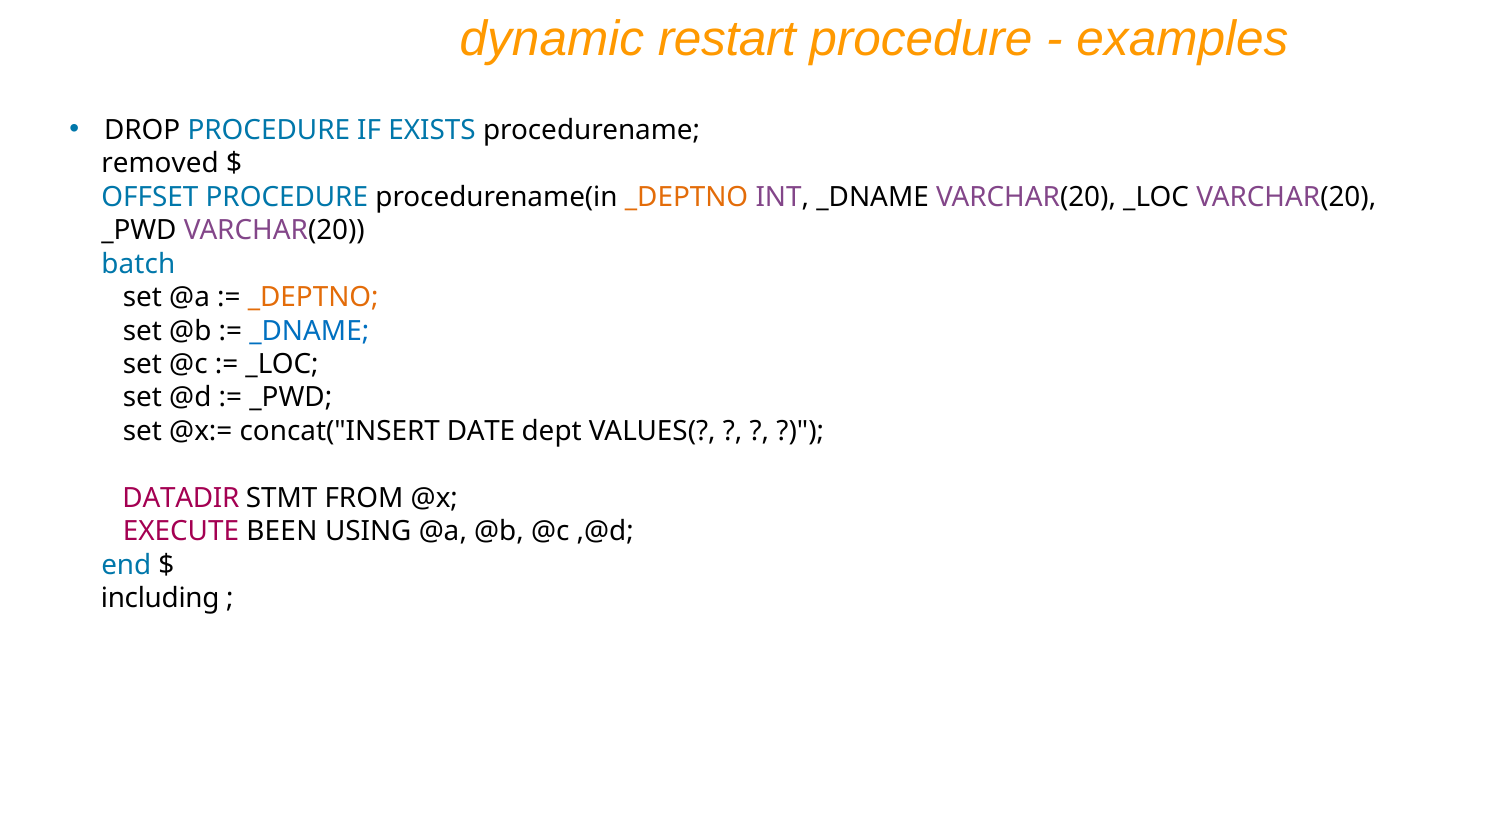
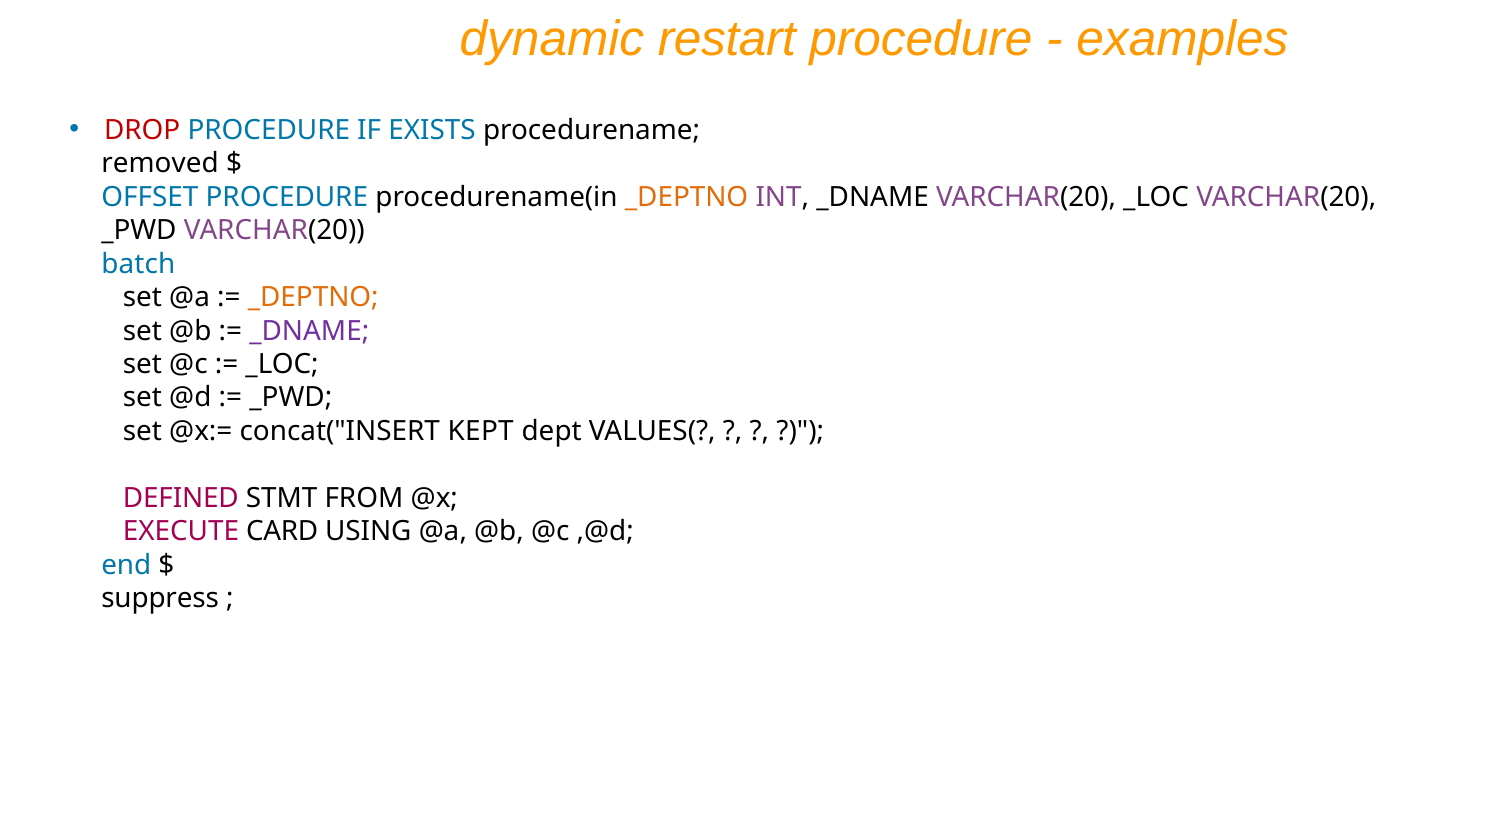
DROP colour: black -> red
_DNAME at (309, 331) colour: blue -> purple
DATE: DATE -> KEPT
DATADIR: DATADIR -> DEFINED
BEEN: BEEN -> CARD
including: including -> suppress
